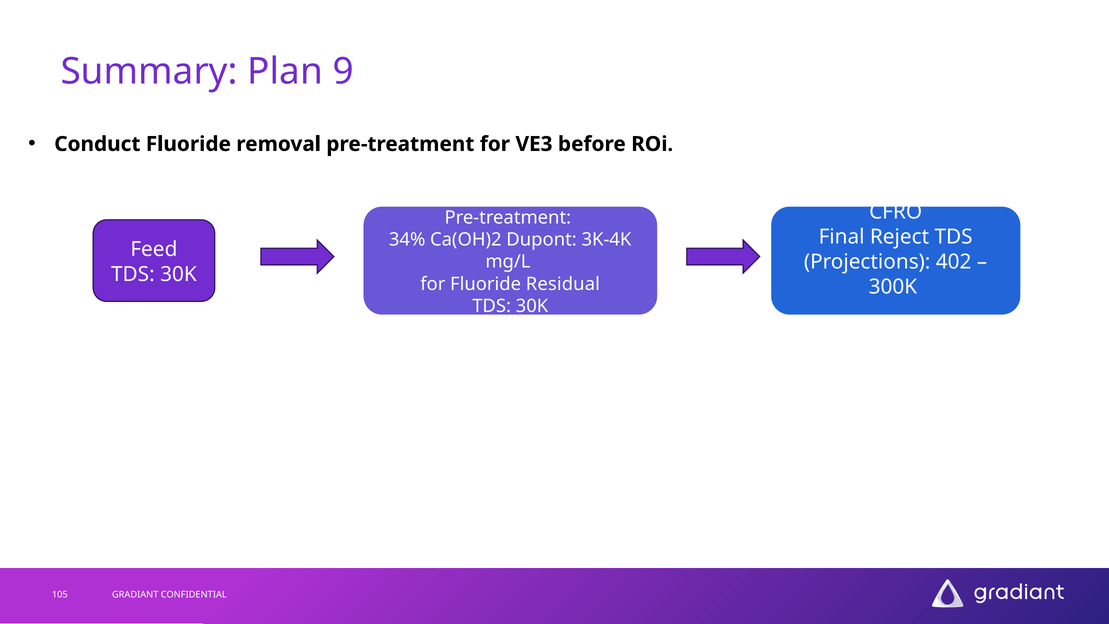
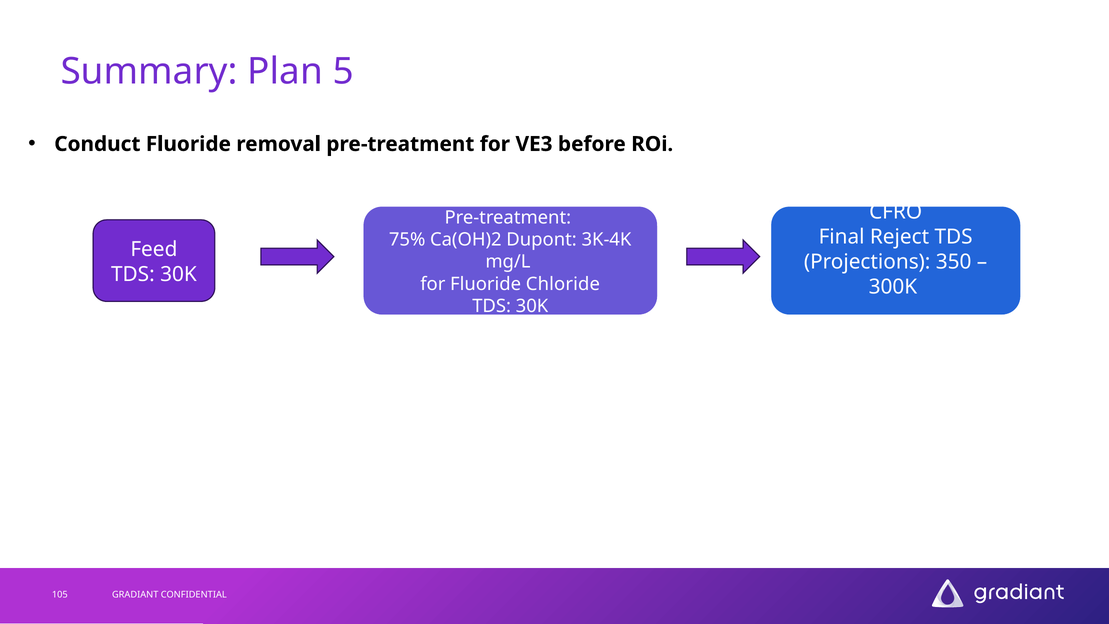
9: 9 -> 5
34%: 34% -> 75%
402: 402 -> 350
Residual: Residual -> Chloride
